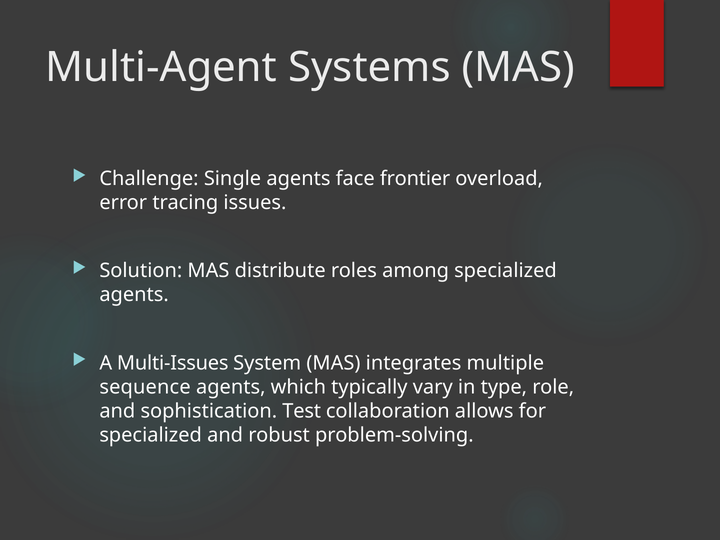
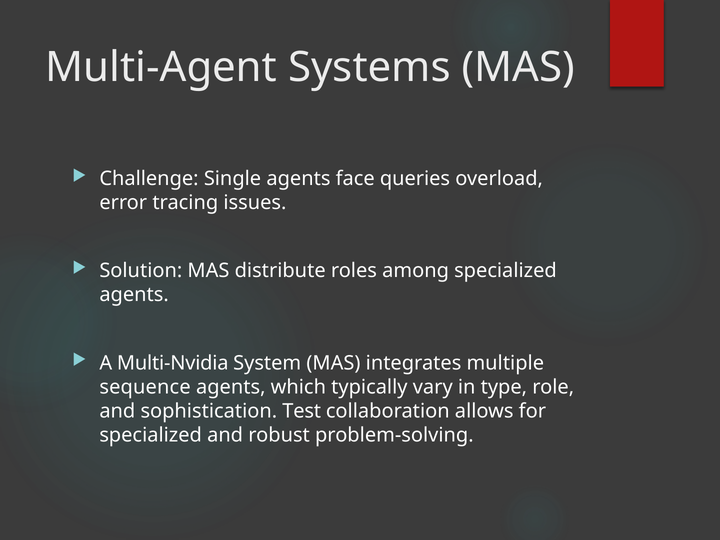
frontier: frontier -> queries
Multi-Issues: Multi-Issues -> Multi-Nvidia
